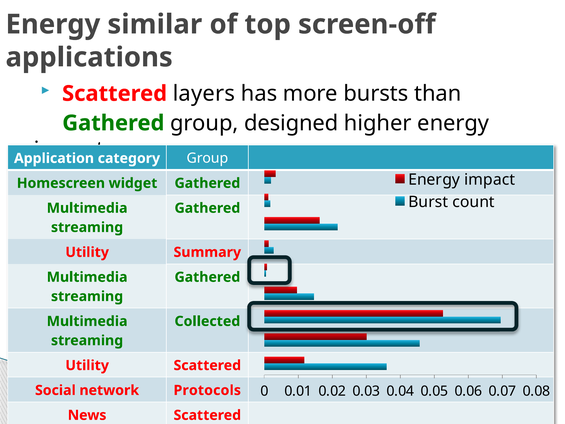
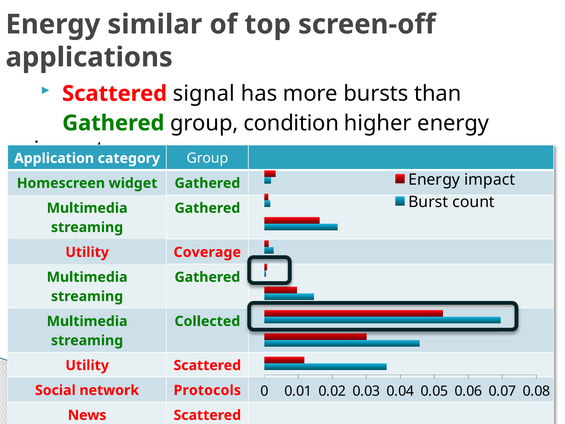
layers: layers -> signal
designed: designed -> condition
Summary: Summary -> Coverage
